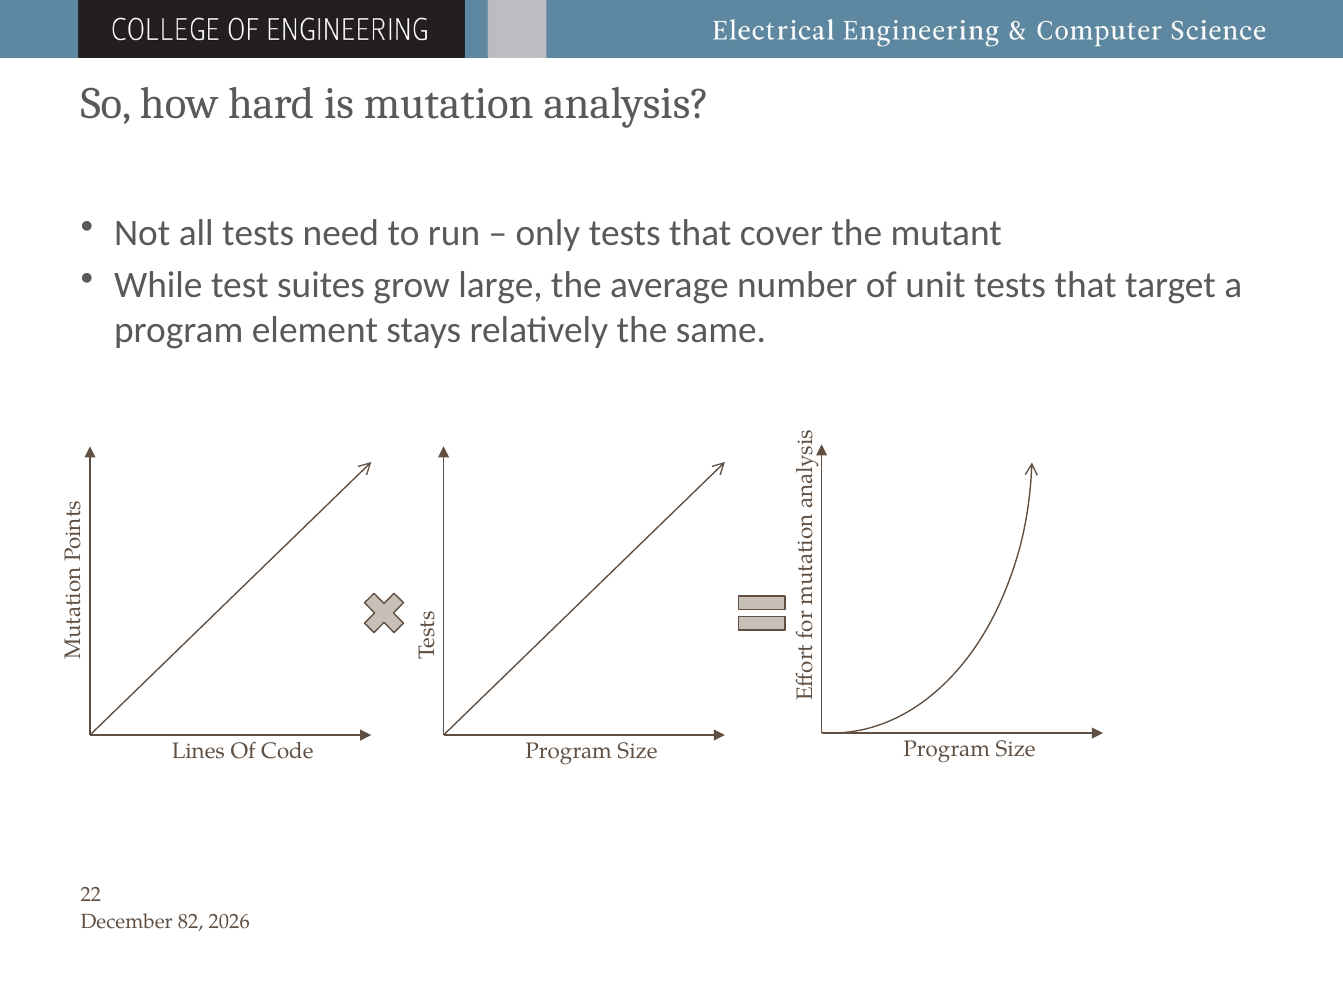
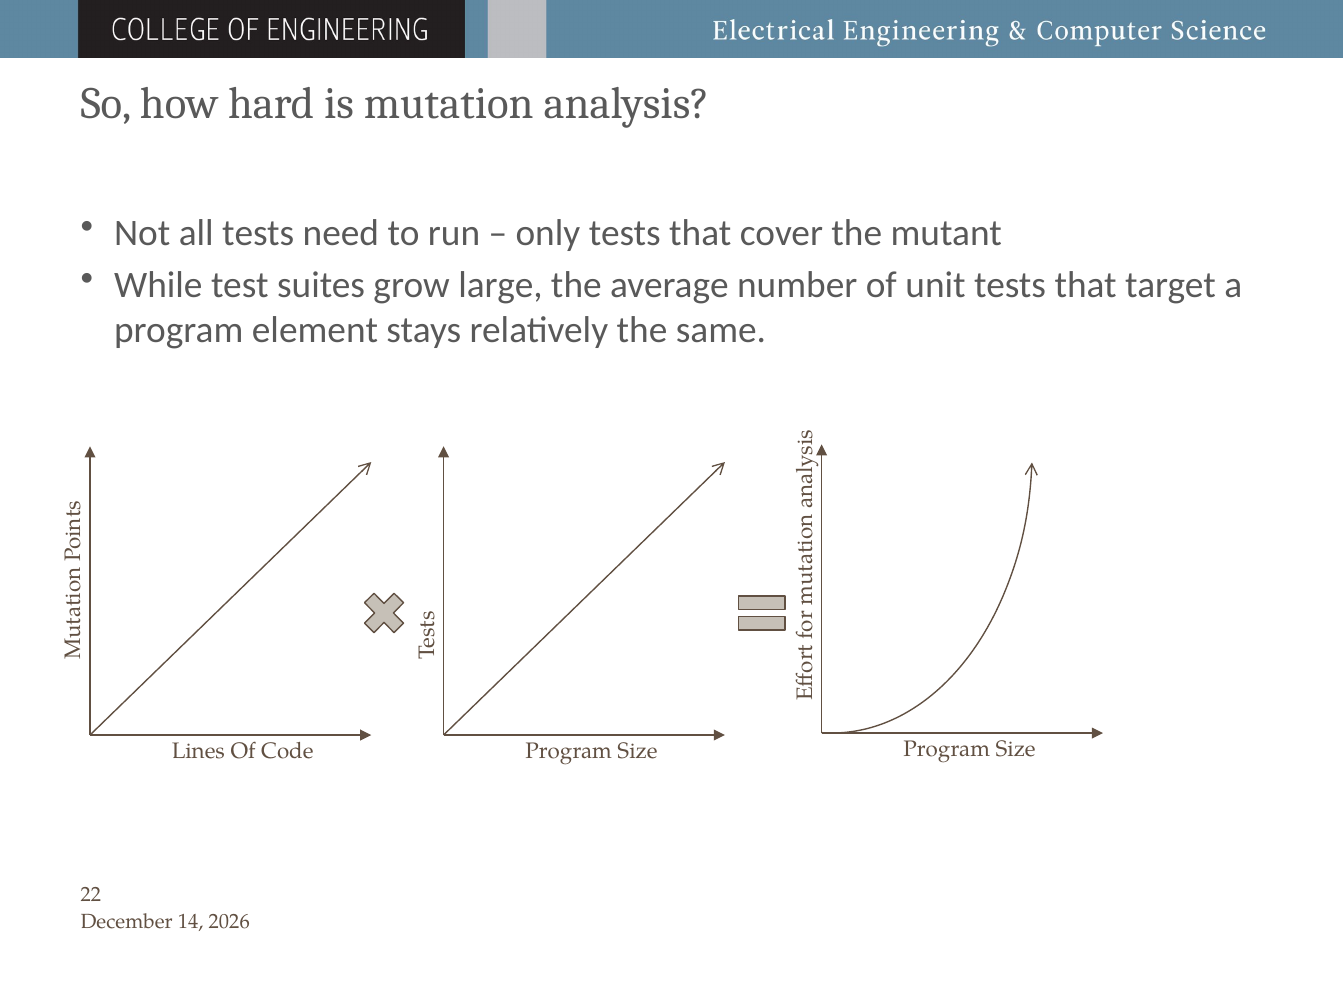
82: 82 -> 14
